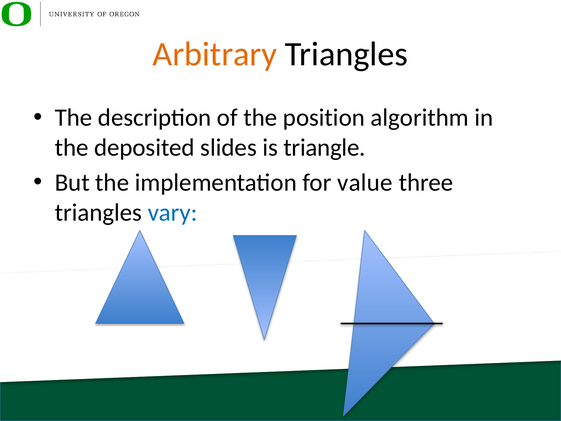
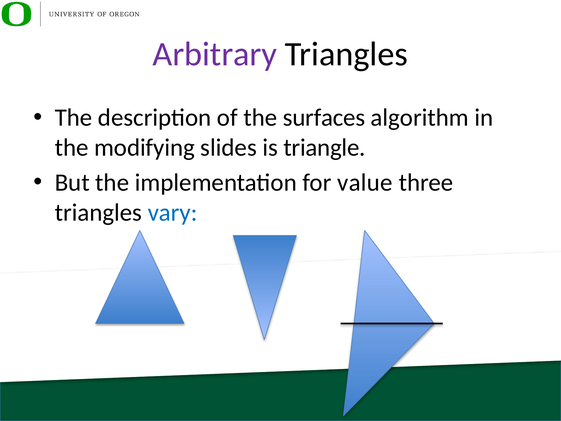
Arbitrary colour: orange -> purple
position: position -> surfaces
deposited: deposited -> modifying
